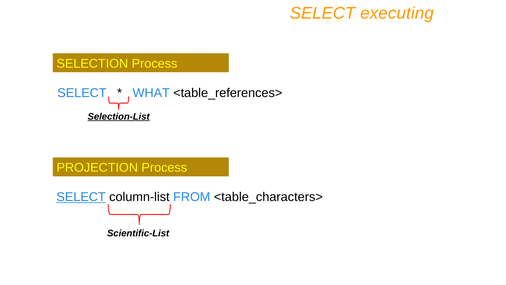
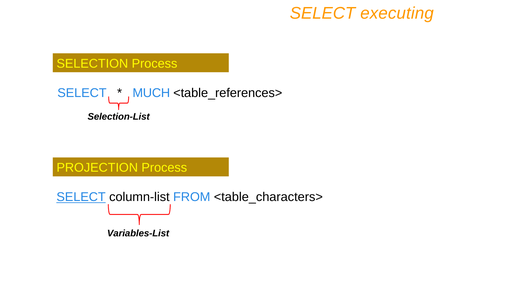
WHAT: WHAT -> MUCH
Selection-List underline: present -> none
Scientific-List: Scientific-List -> Variables-List
